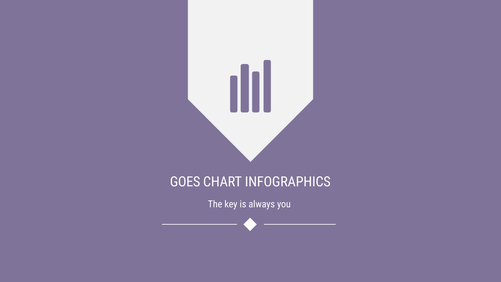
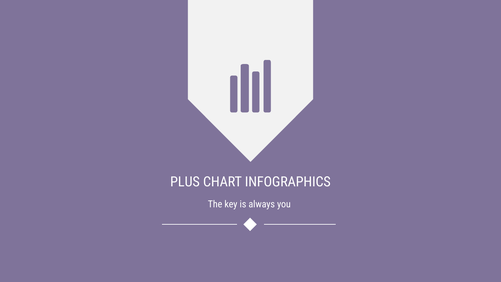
GOES: GOES -> PLUS
